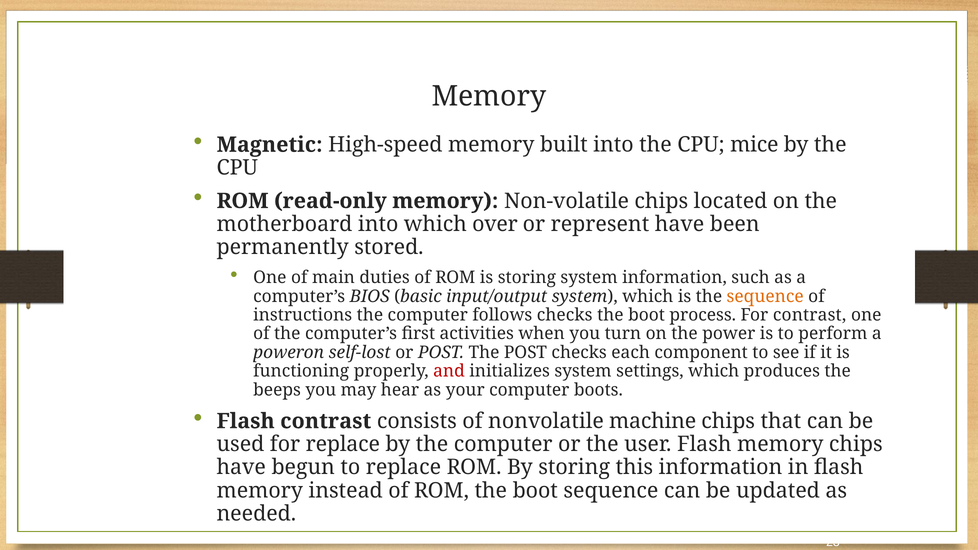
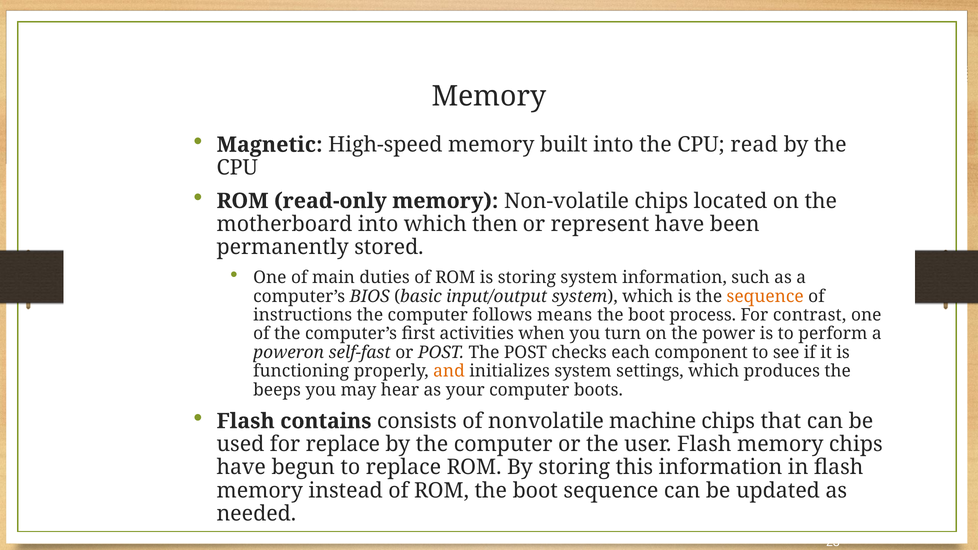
mice: mice -> read
over: over -> then
follows checks: checks -> means
self-lost: self-lost -> self-fast
and colour: red -> orange
Flash contrast: contrast -> contains
